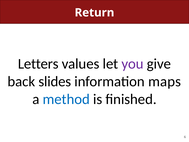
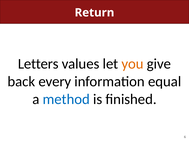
you colour: purple -> orange
slides: slides -> every
maps: maps -> equal
